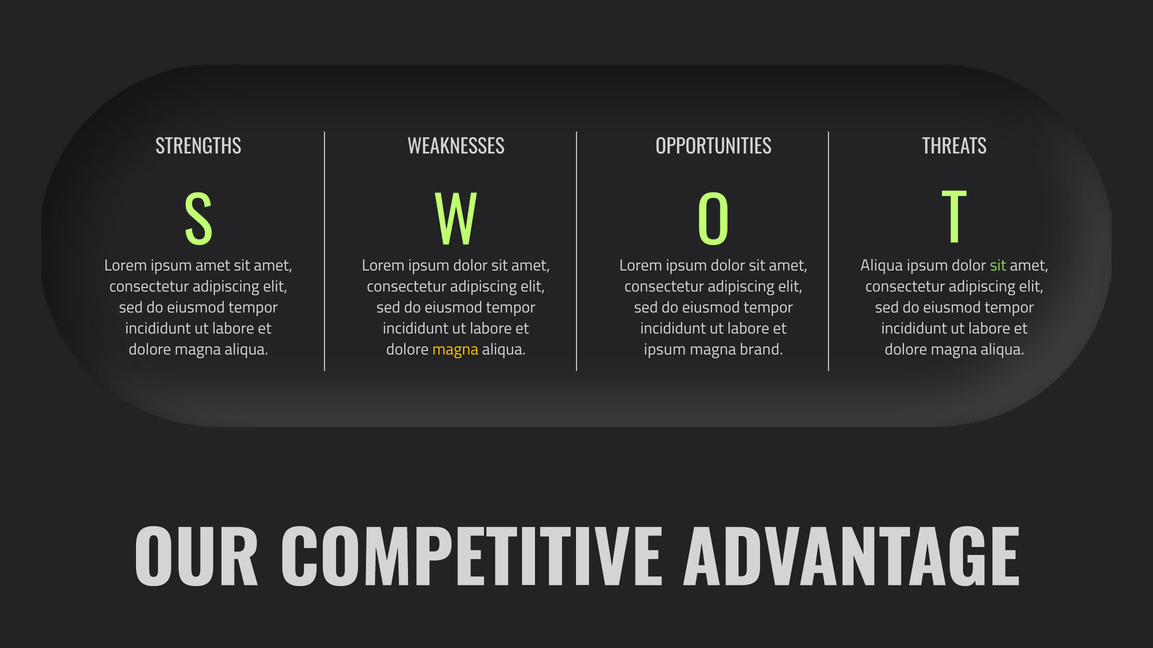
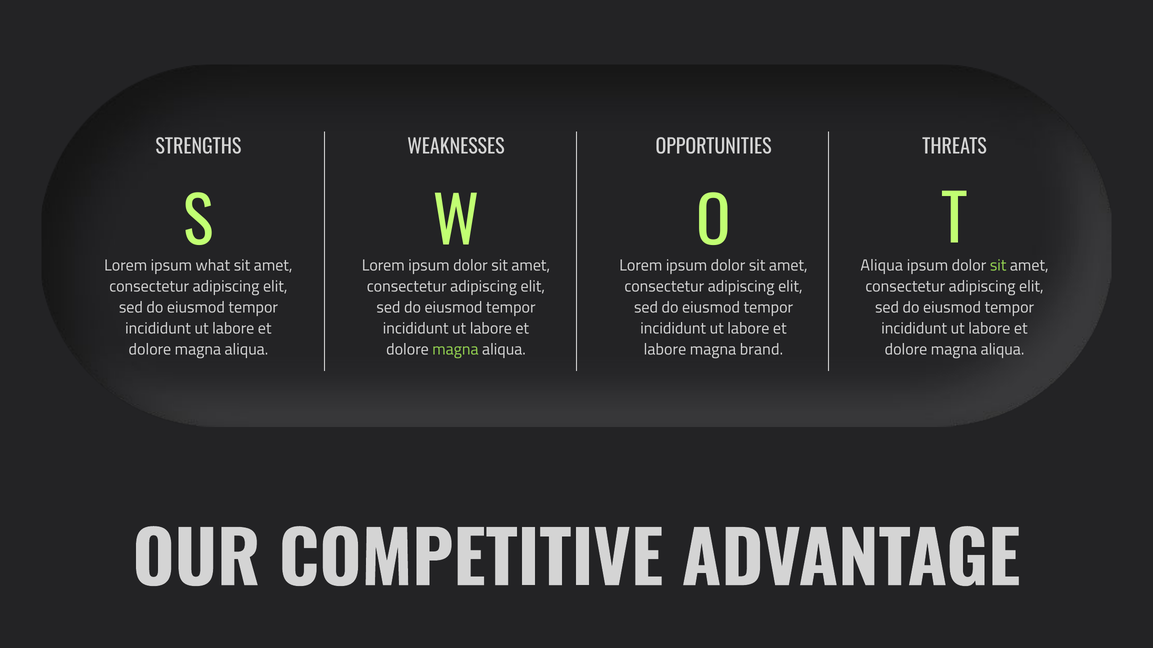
ipsum amet: amet -> what
magna at (455, 350) colour: yellow -> light green
ipsum at (665, 350): ipsum -> labore
